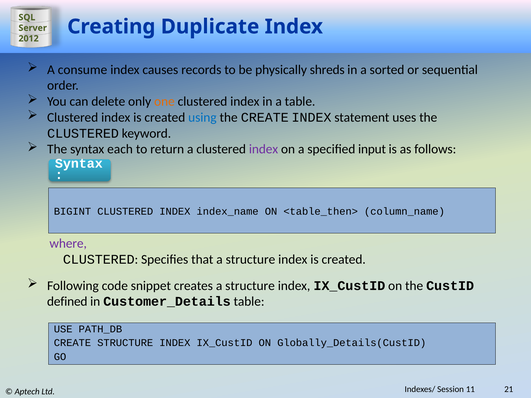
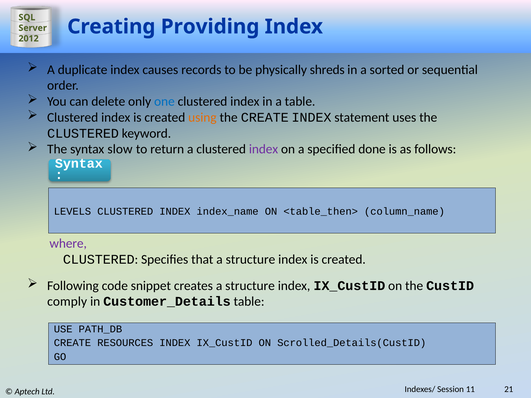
Duplicate: Duplicate -> Providing
consume: consume -> duplicate
one colour: orange -> blue
using colour: blue -> orange
each: each -> slow
input: input -> done
BIGINT: BIGINT -> LEVELS
defined: defined -> comply
CREATE STRUCTURE: STRUCTURE -> RESOURCES
Globally_Details(CustID: Globally_Details(CustID -> Scrolled_Details(CustID
